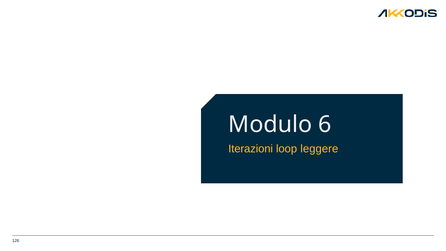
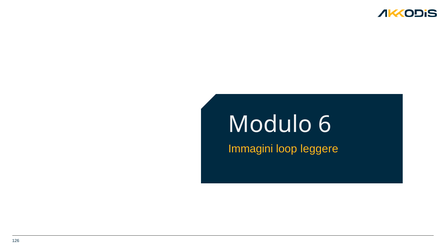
Iterazioni: Iterazioni -> Immagini
